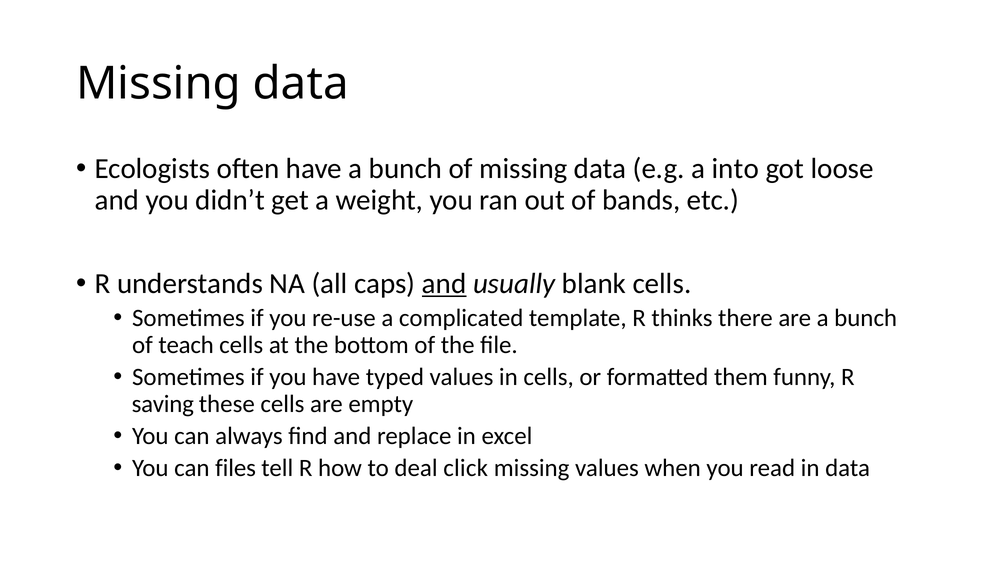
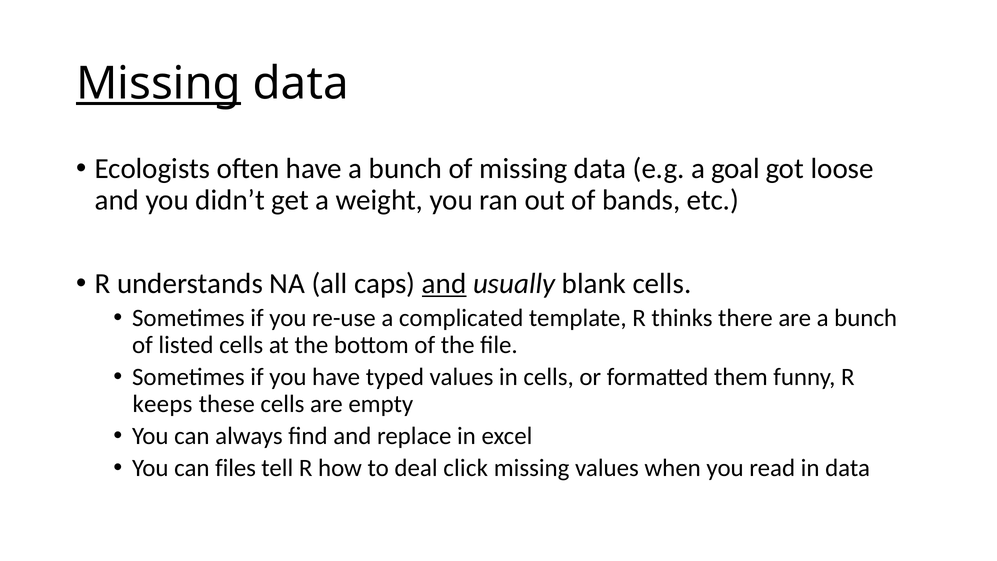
Missing at (159, 84) underline: none -> present
into: into -> goal
teach: teach -> listed
saving: saving -> keeps
